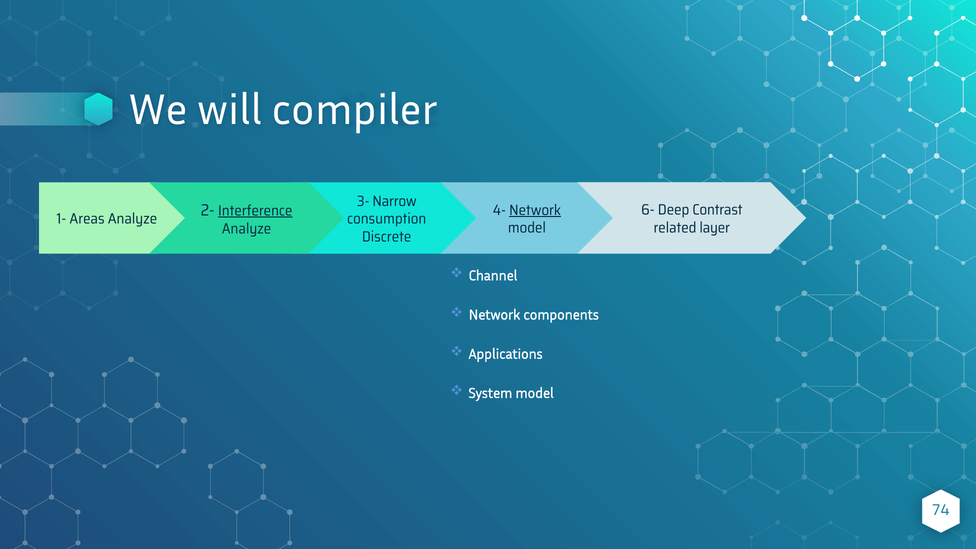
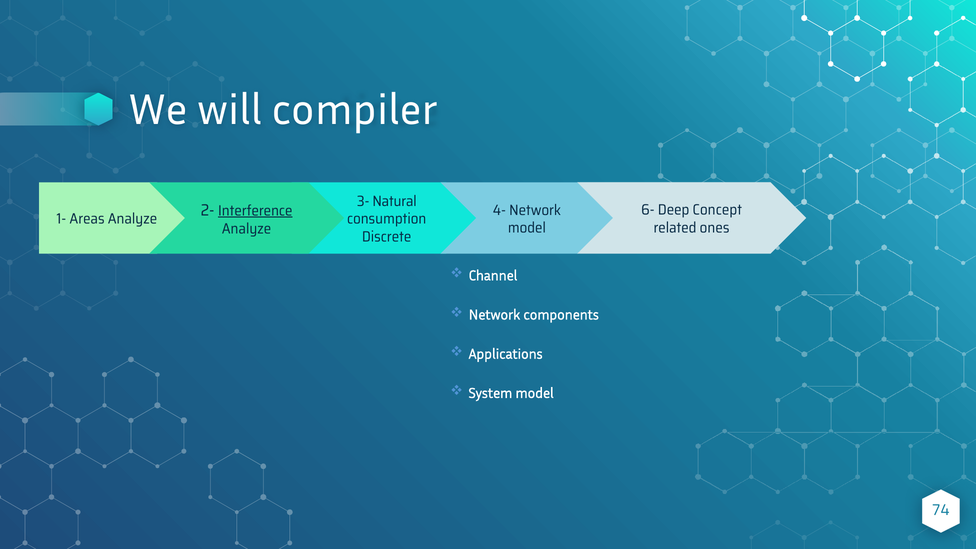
Narrow: Narrow -> Natural
Contrast: Contrast -> Concept
Network at (535, 210) underline: present -> none
layer: layer -> ones
